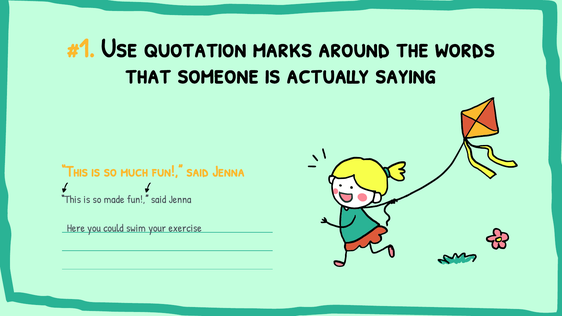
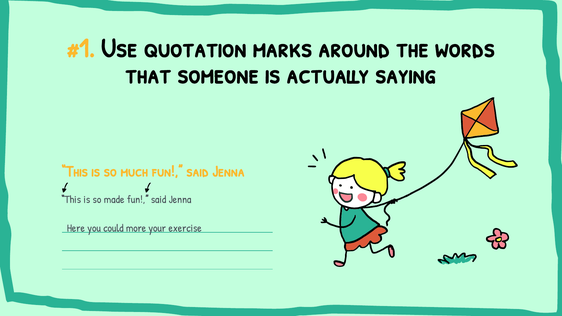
swim: swim -> more
